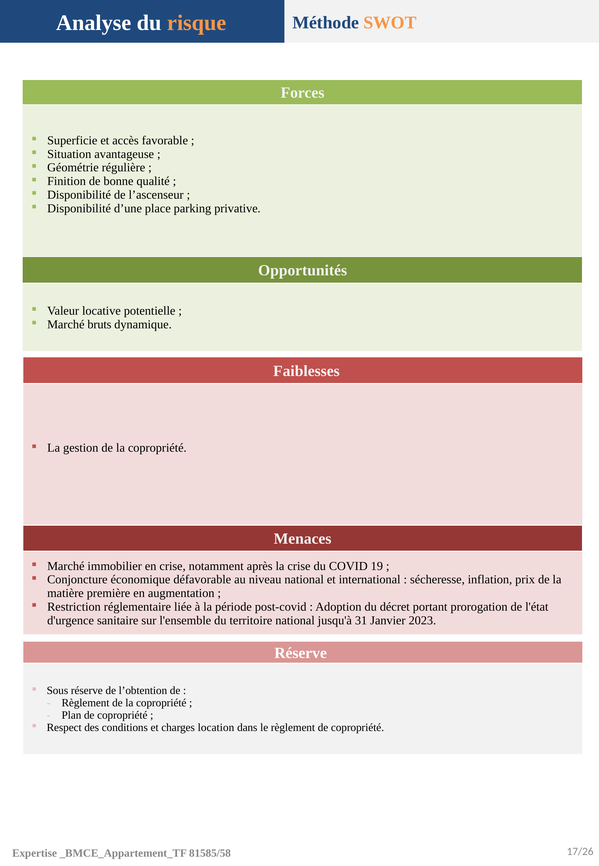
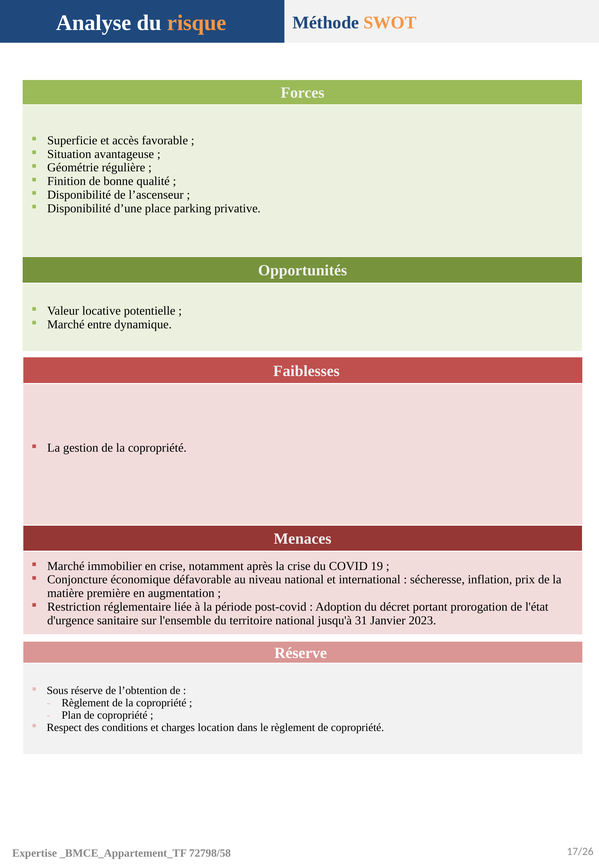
bruts: bruts -> entre
81585/58: 81585/58 -> 72798/58
